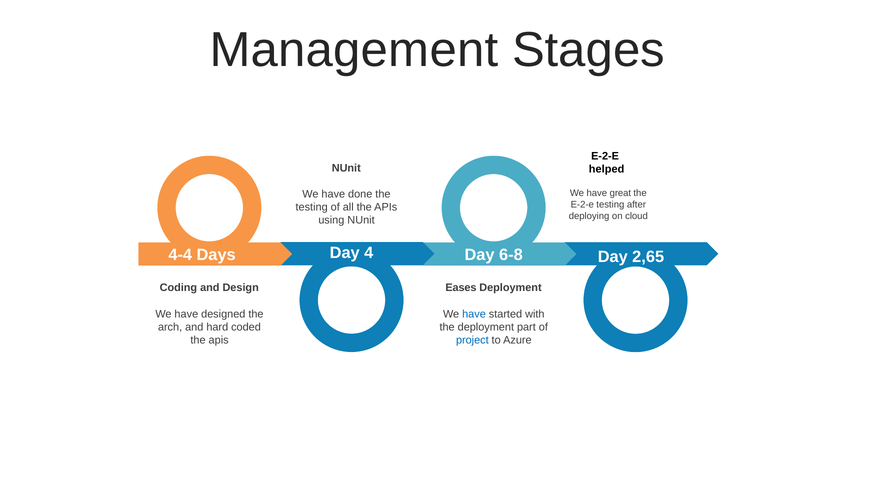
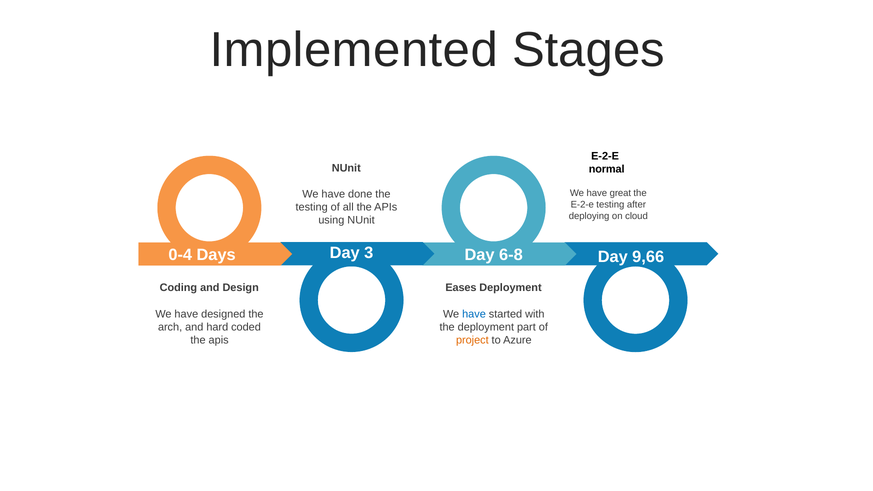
Management: Management -> Implemented
helped: helped -> normal
4: 4 -> 3
4-4: 4-4 -> 0-4
2,65: 2,65 -> 9,66
project colour: blue -> orange
